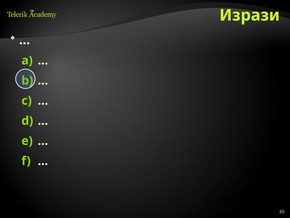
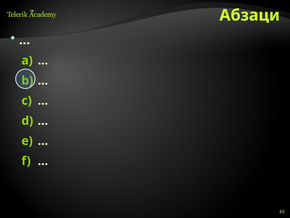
Изрази: Изрази -> Абзаци
